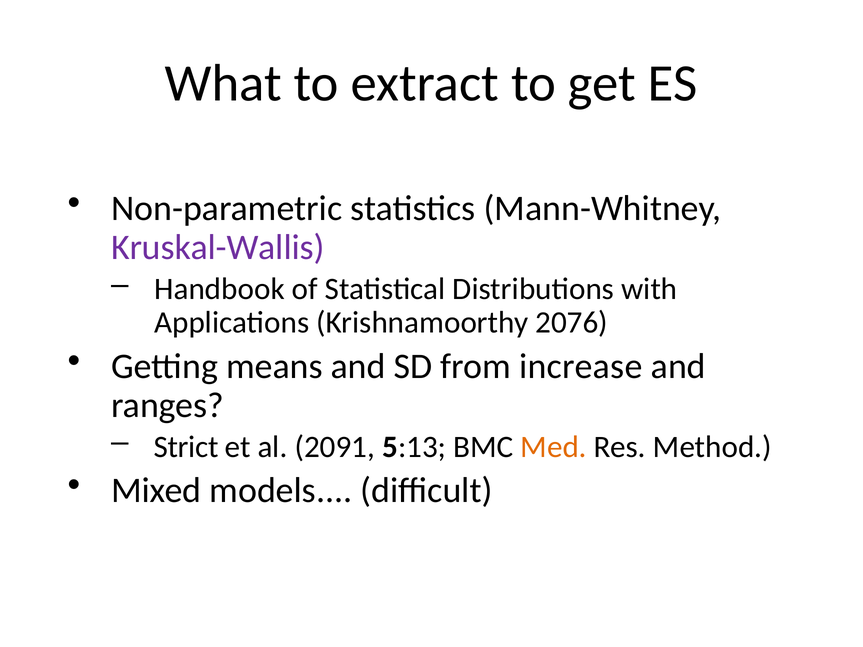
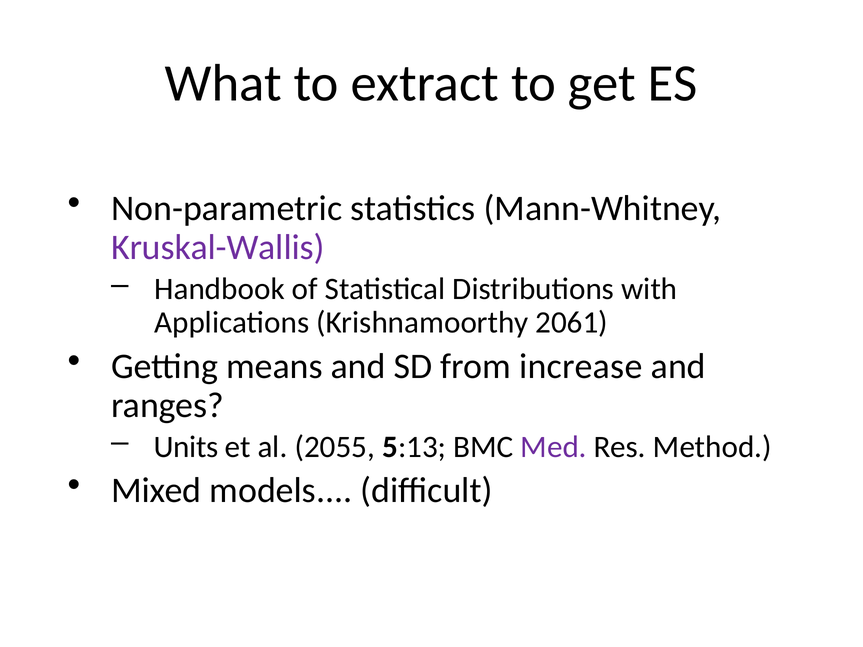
2076: 2076 -> 2061
Strict: Strict -> Units
2091: 2091 -> 2055
Med colour: orange -> purple
